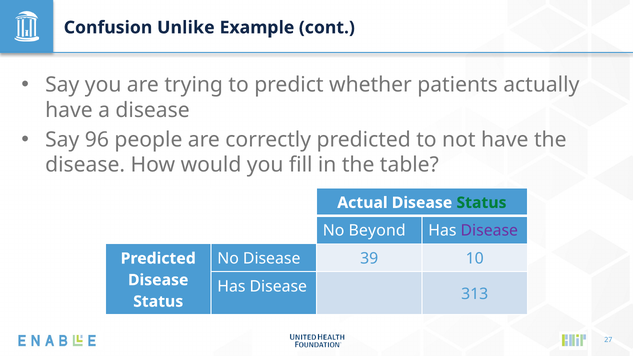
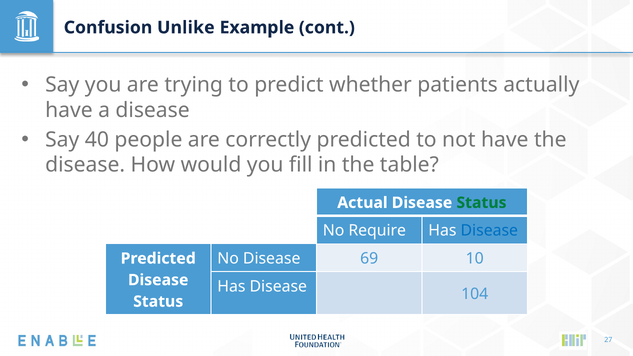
96: 96 -> 40
Beyond: Beyond -> Require
Disease at (489, 231) colour: purple -> blue
39: 39 -> 69
313: 313 -> 104
